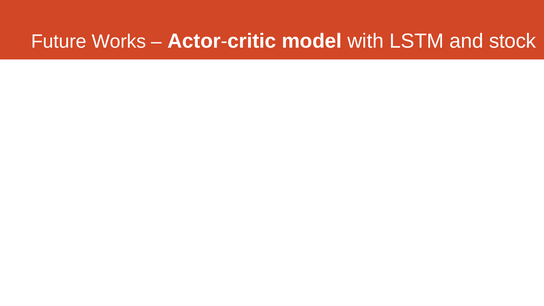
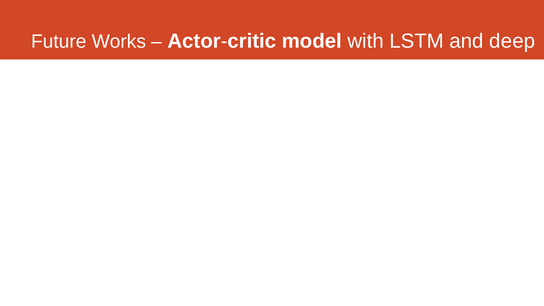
stock: stock -> deep
